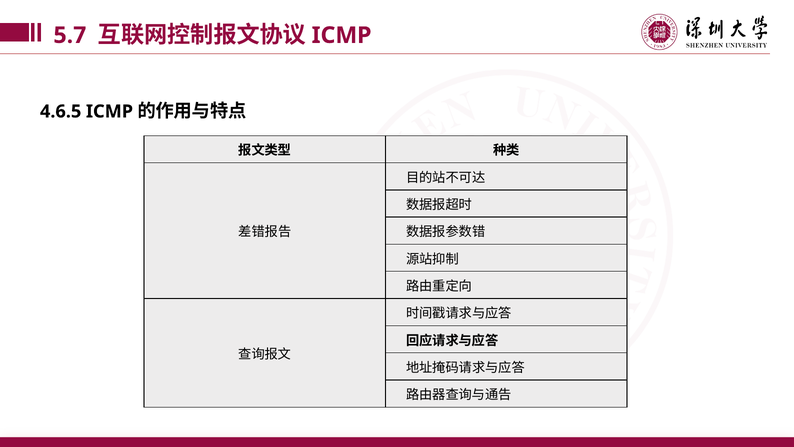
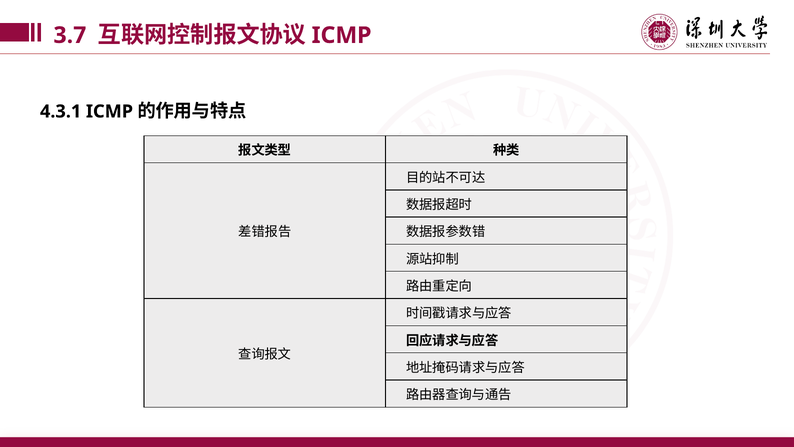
5.7: 5.7 -> 3.7
4.6.5: 4.6.5 -> 4.3.1
